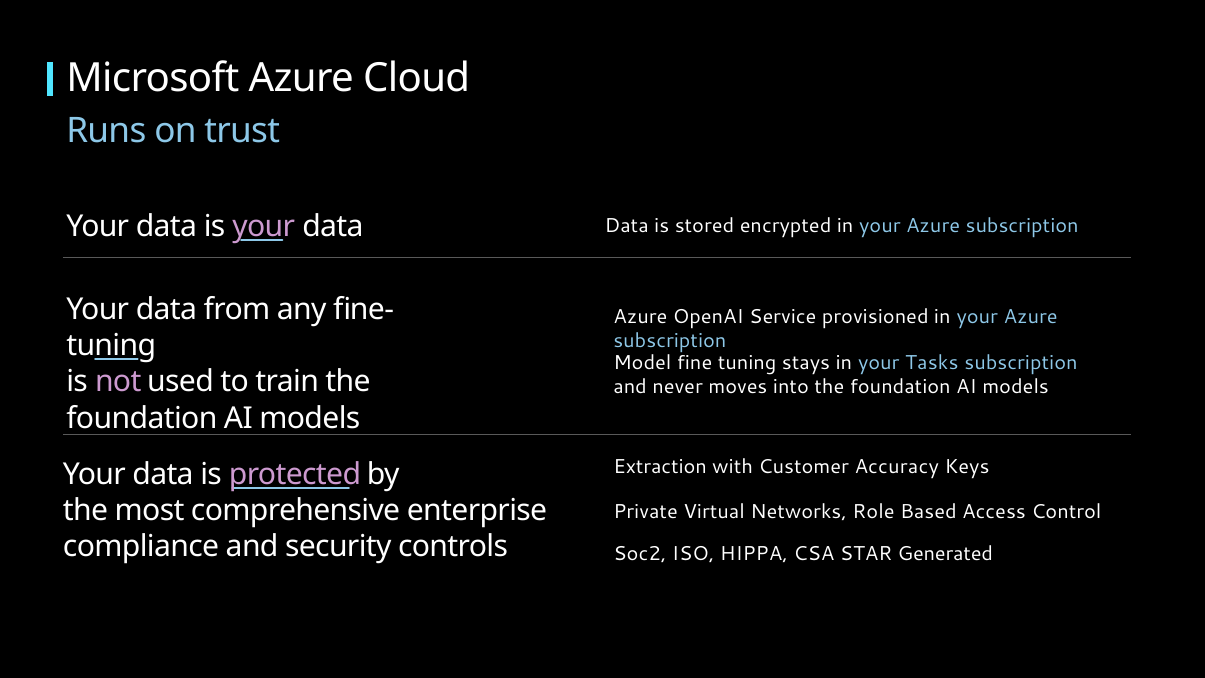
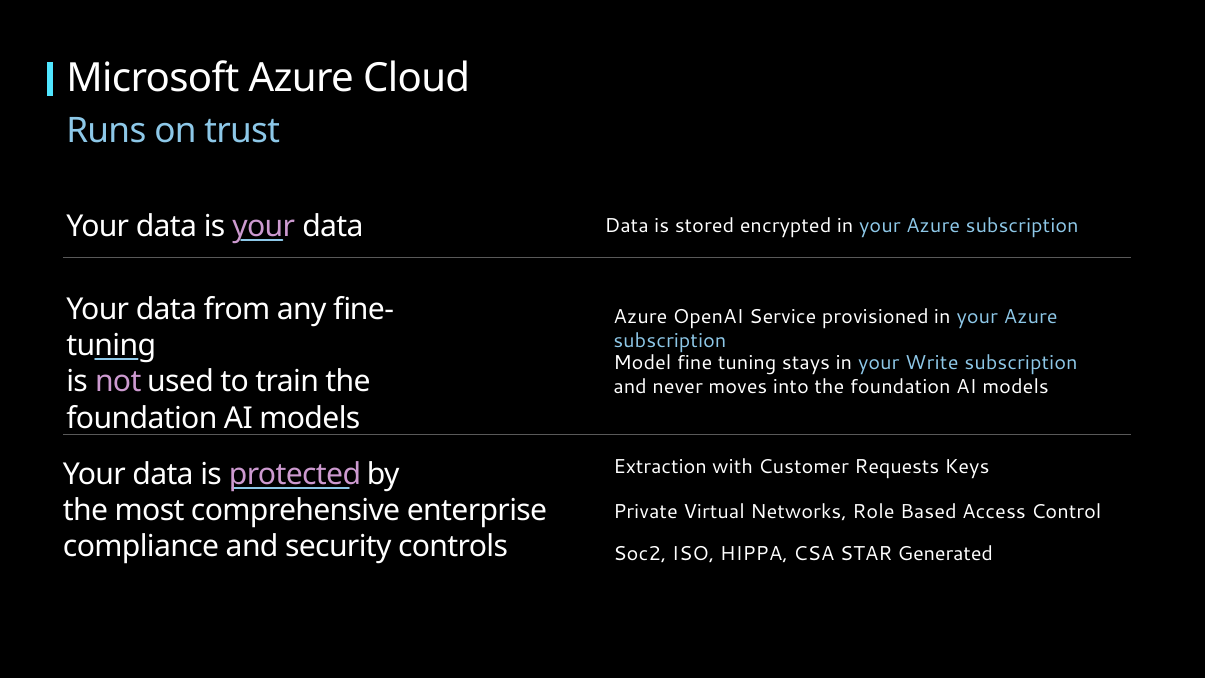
Tasks: Tasks -> Write
Accuracy: Accuracy -> Requests
